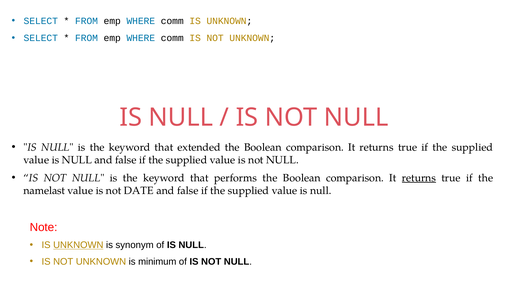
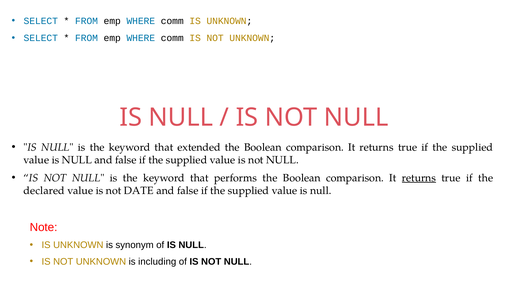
namelast: namelast -> declared
UNKNOWN at (78, 245) underline: present -> none
minimum: minimum -> including
